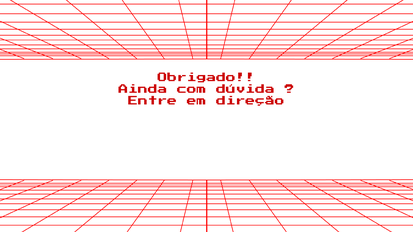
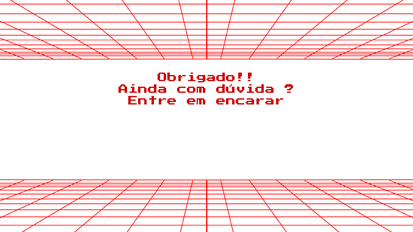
direção: direção -> encarar
